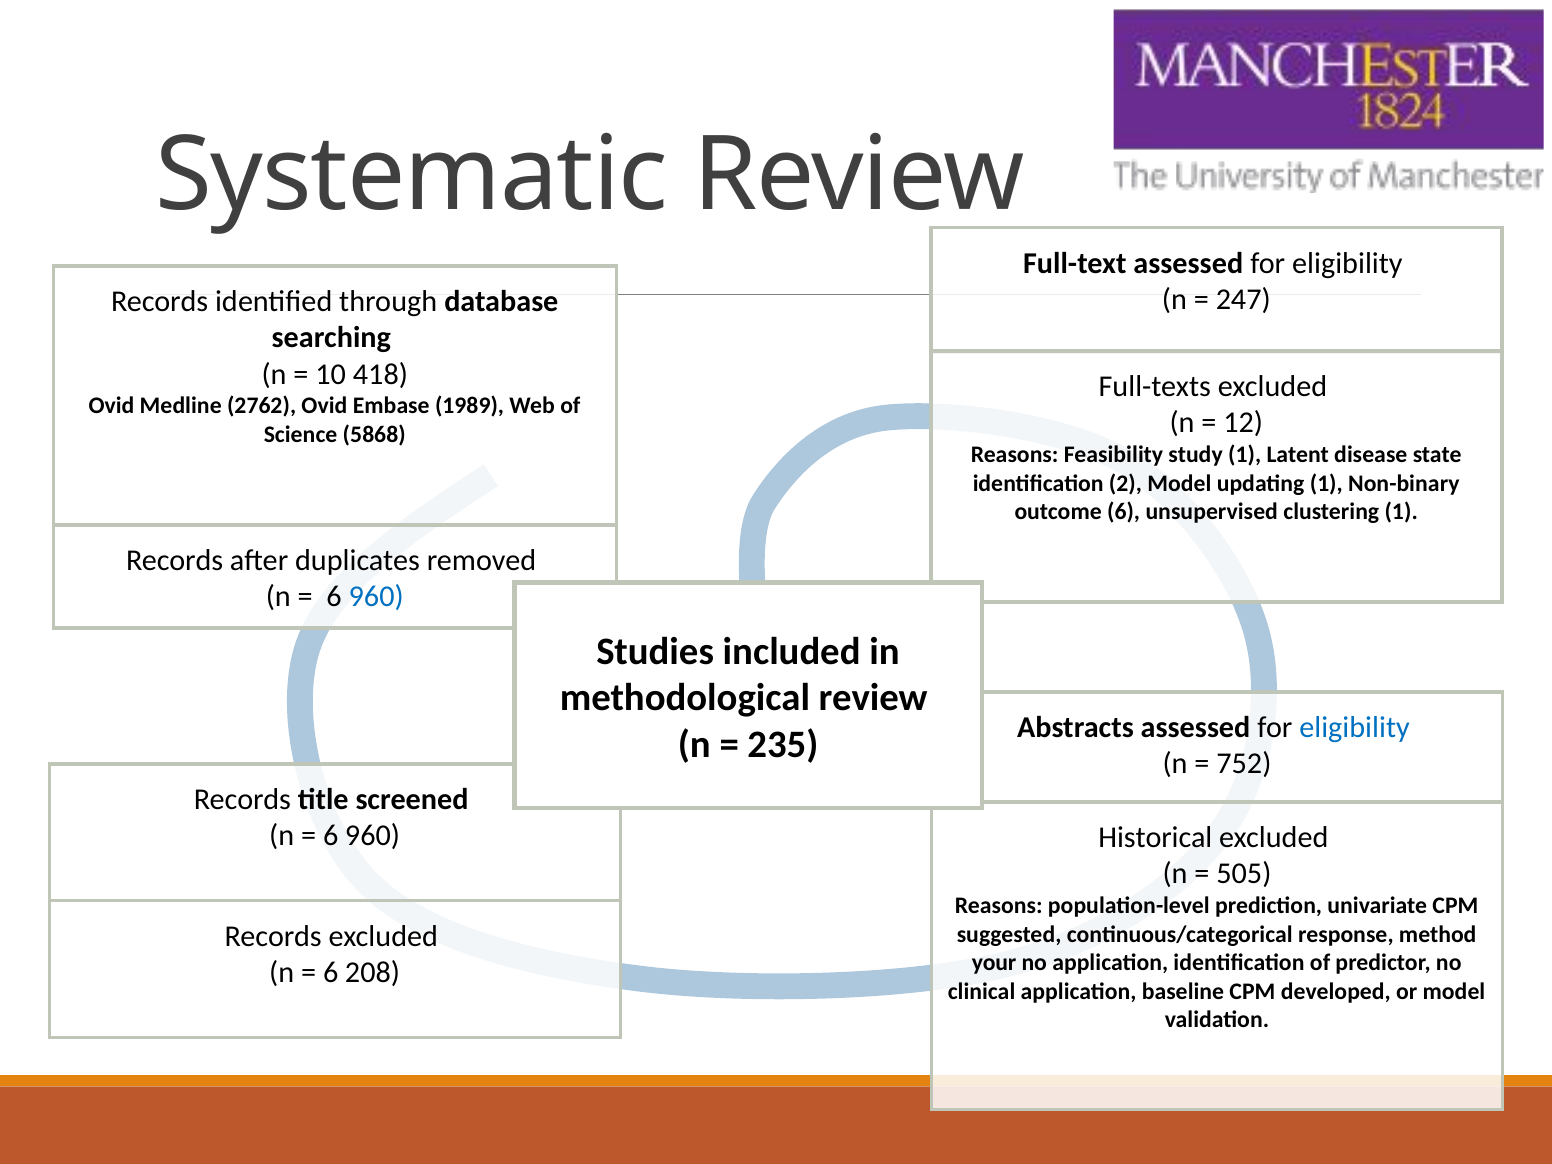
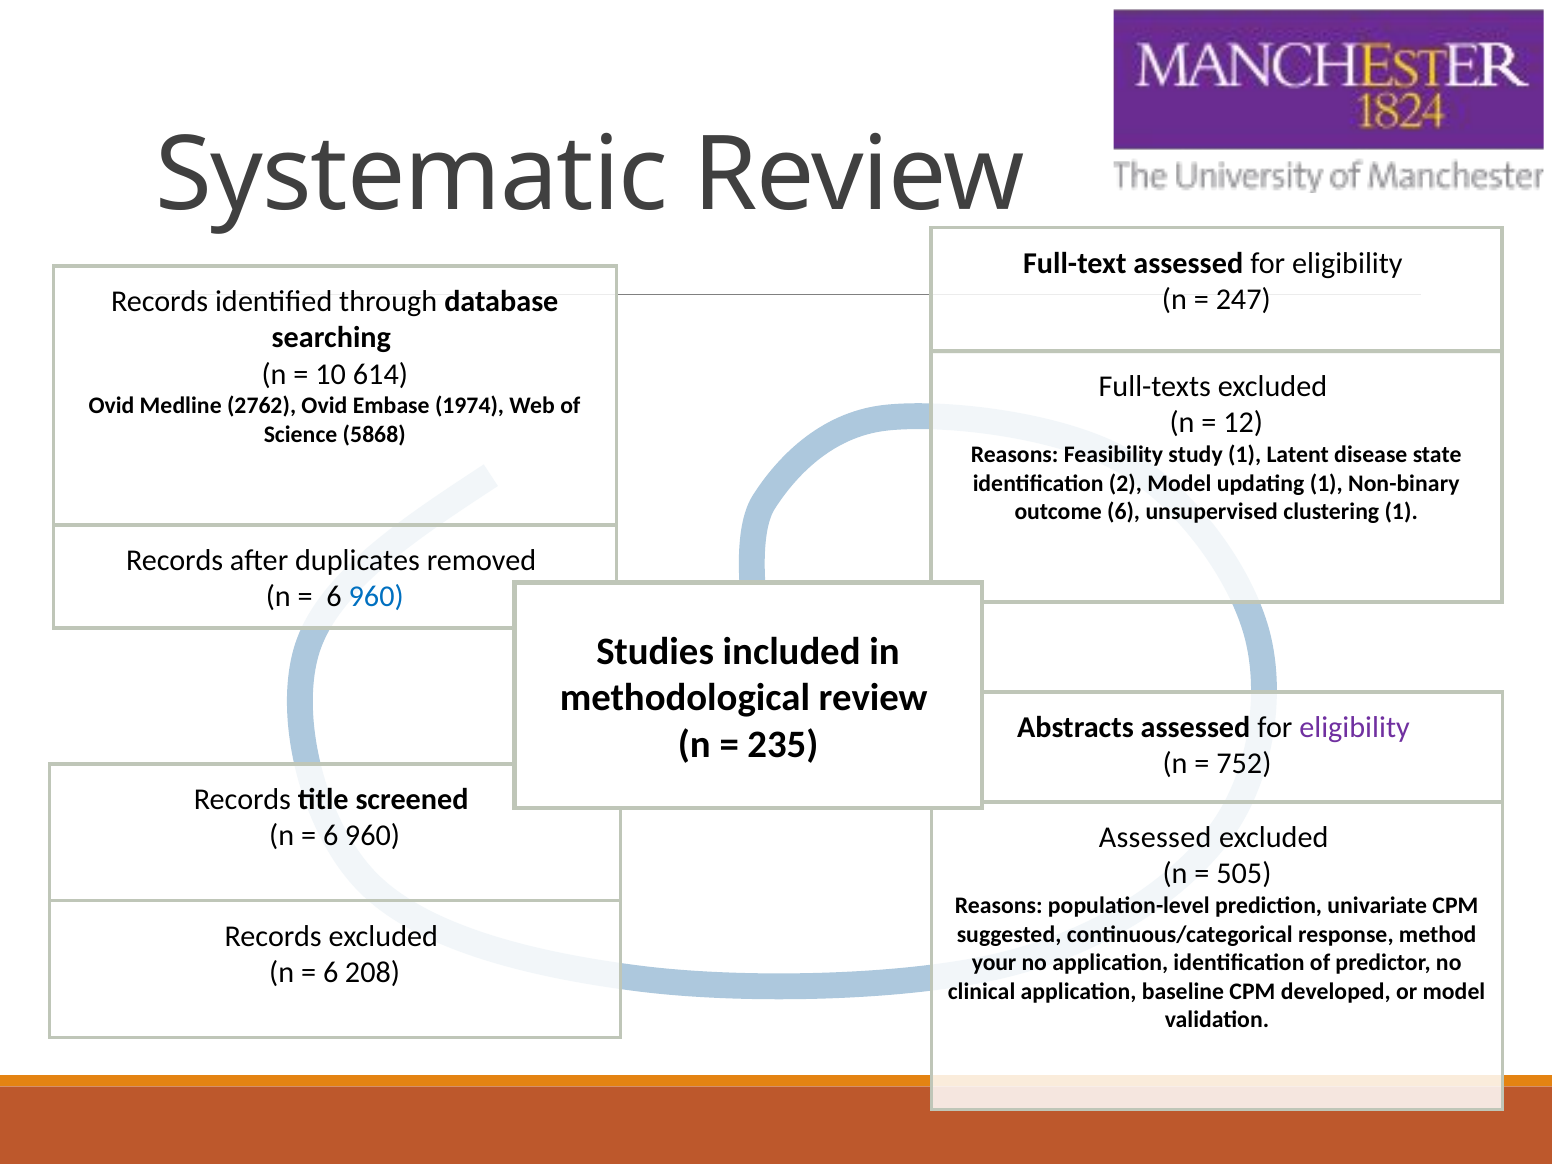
418: 418 -> 614
1989: 1989 -> 1974
eligibility at (1355, 728) colour: blue -> purple
Historical at (1155, 838): Historical -> Assessed
